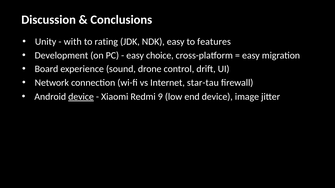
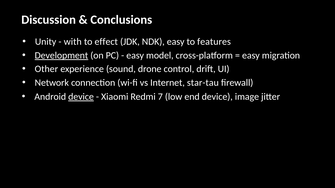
rating: rating -> effect
Development underline: none -> present
choice: choice -> model
Board: Board -> Other
9: 9 -> 7
